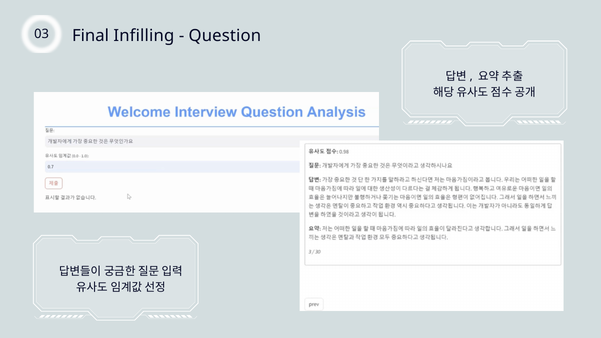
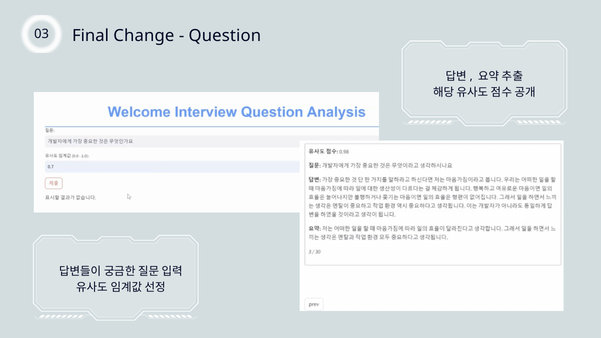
Infilling: Infilling -> Change
